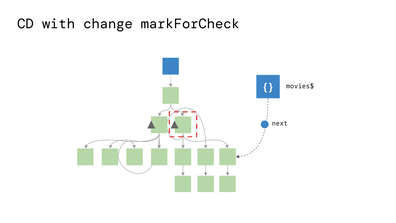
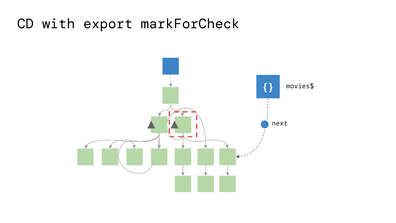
change: change -> export
